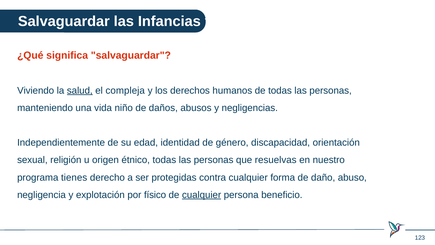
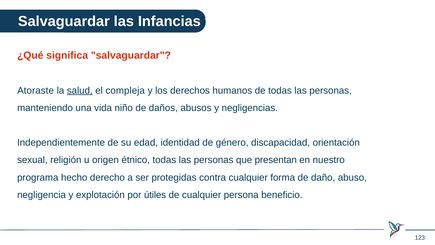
Viviendo: Viviendo -> Atoraste
resuelvas: resuelvas -> presentan
tienes: tienes -> hecho
físico: físico -> útiles
cualquier at (202, 195) underline: present -> none
